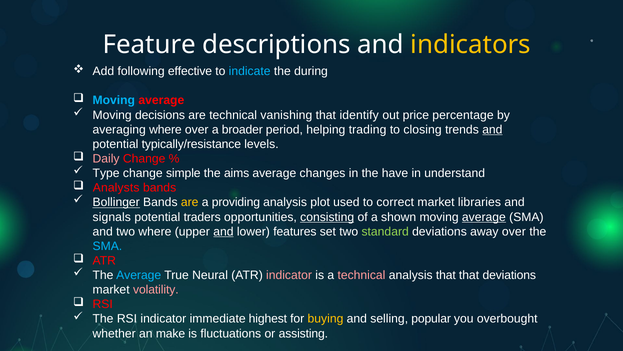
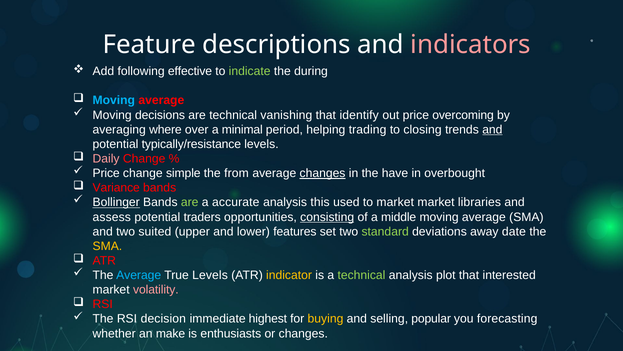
indicators colour: yellow -> pink
indicate colour: light blue -> light green
percentage: percentage -> overcoming
broader: broader -> minimal
Type at (106, 173): Type -> Price
aims: aims -> from
changes at (323, 173) underline: none -> present
understand: understand -> overbought
Analysts: Analysts -> Variance
are at (190, 202) colour: yellow -> light green
providing: providing -> accurate
plot: plot -> this
to correct: correct -> market
signals: signals -> assess
shown: shown -> middle
average at (484, 217) underline: present -> none
two where: where -> suited
and at (223, 231) underline: present -> none
away over: over -> date
SMA at (107, 246) colour: light blue -> yellow
True Neural: Neural -> Levels
indicator at (289, 275) colour: pink -> yellow
technical at (361, 275) colour: pink -> light green
analysis that: that -> plot
that deviations: deviations -> interested
RSI indicator: indicator -> decision
overbought: overbought -> forecasting
fluctuations: fluctuations -> enthusiasts
or assisting: assisting -> changes
